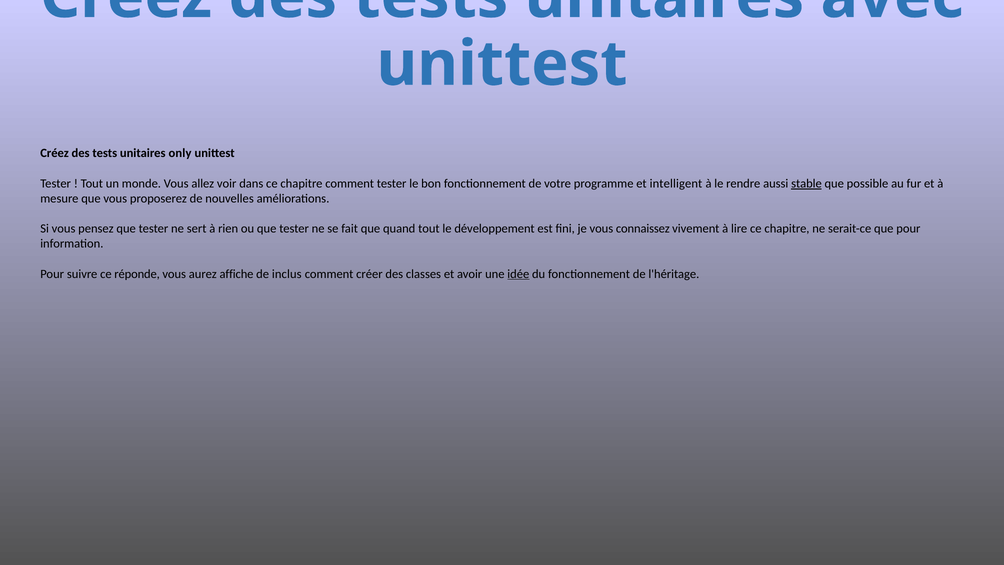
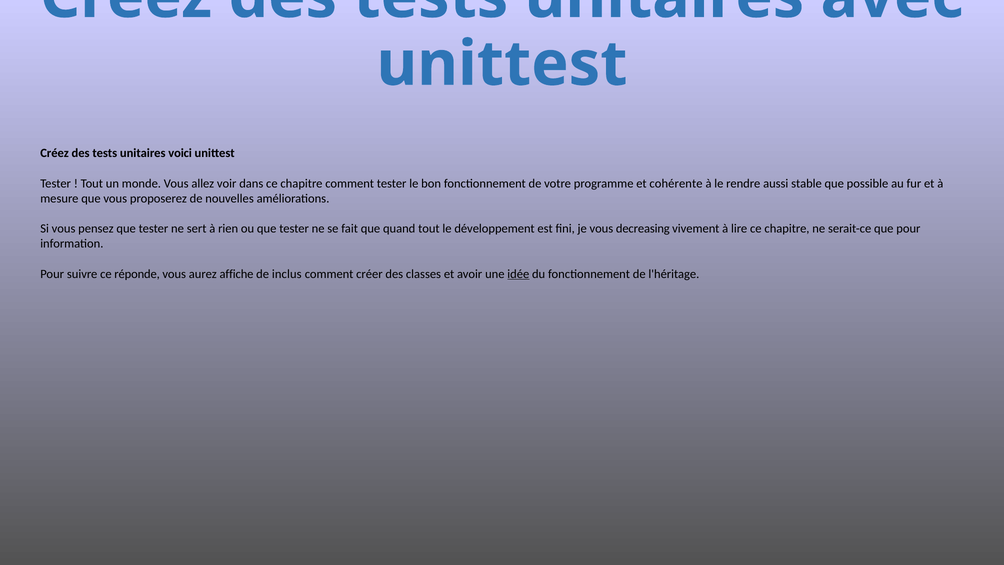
only: only -> voici
intelligent: intelligent -> cohérente
stable underline: present -> none
connaissez: connaissez -> decreasing
